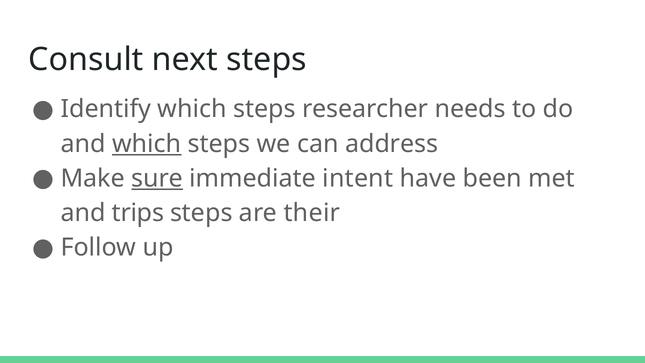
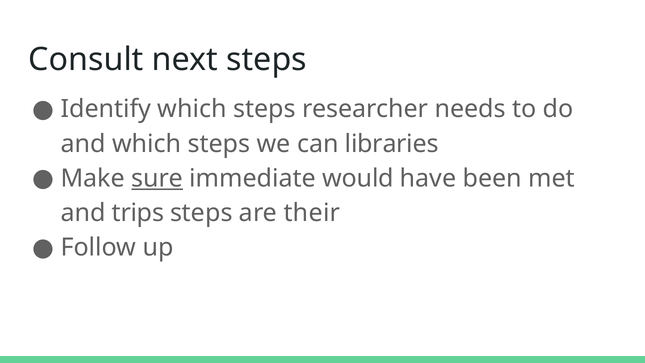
which at (147, 144) underline: present -> none
address: address -> libraries
intent: intent -> would
